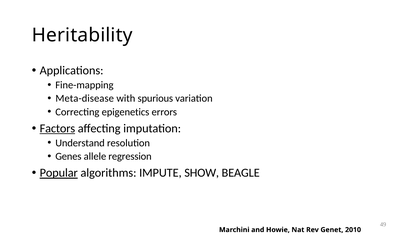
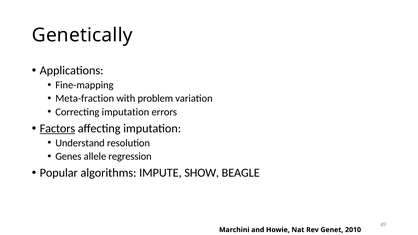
Heritability: Heritability -> Genetically
Meta-disease: Meta-disease -> Meta-fraction
spurious: spurious -> problem
Correcting epigenetics: epigenetics -> imputation
Popular underline: present -> none
